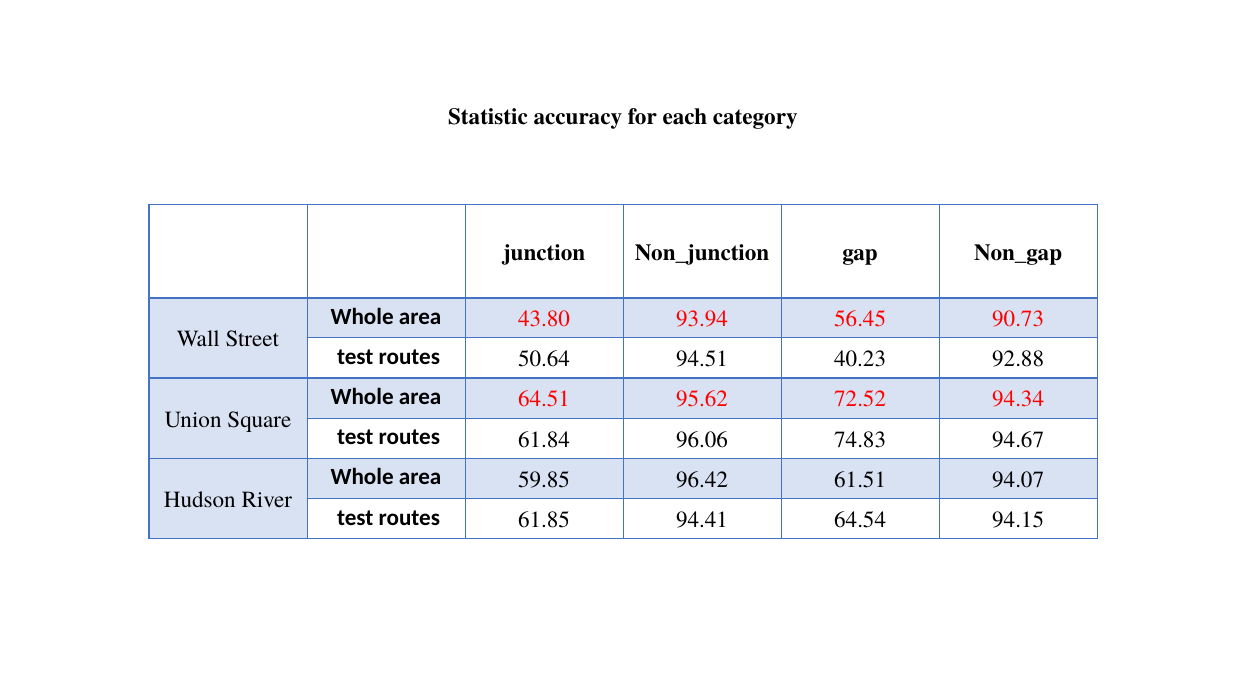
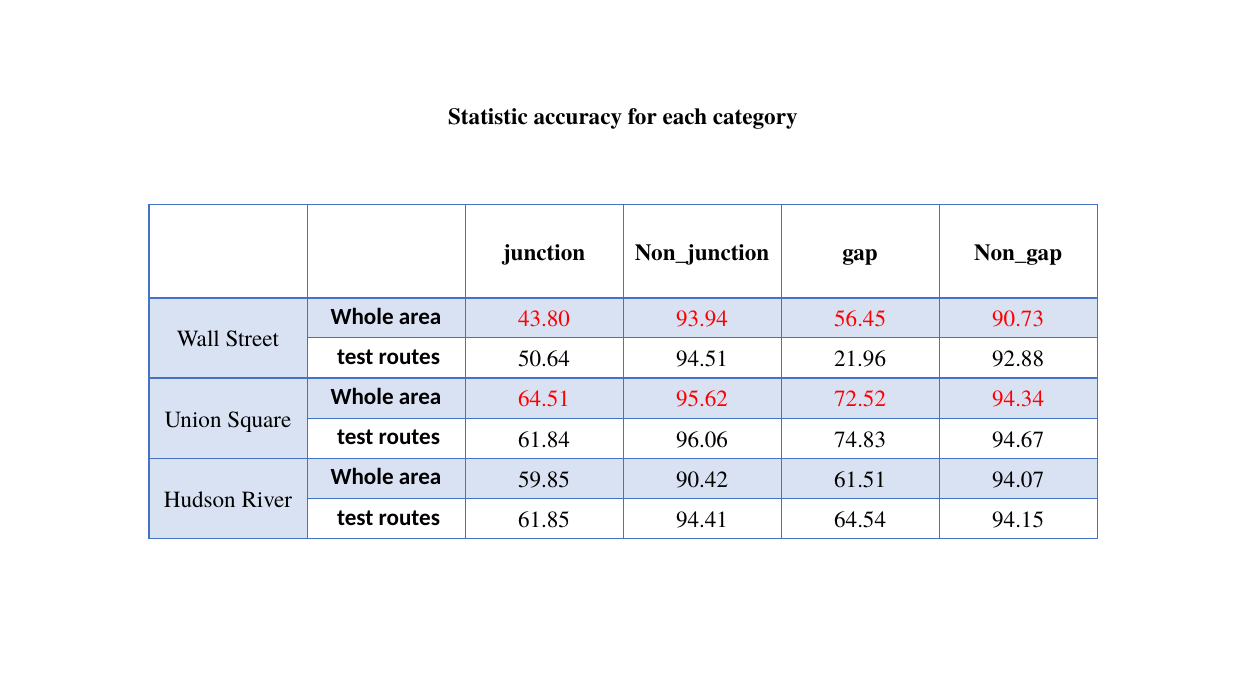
40.23: 40.23 -> 21.96
96.42: 96.42 -> 90.42
